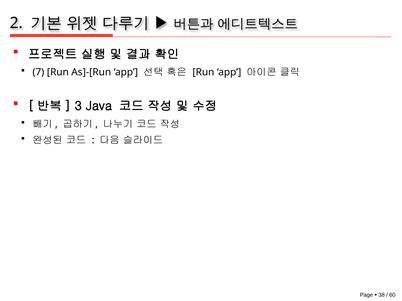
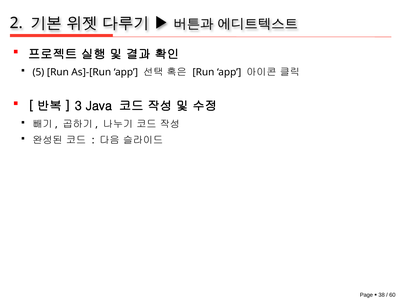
7: 7 -> 5
